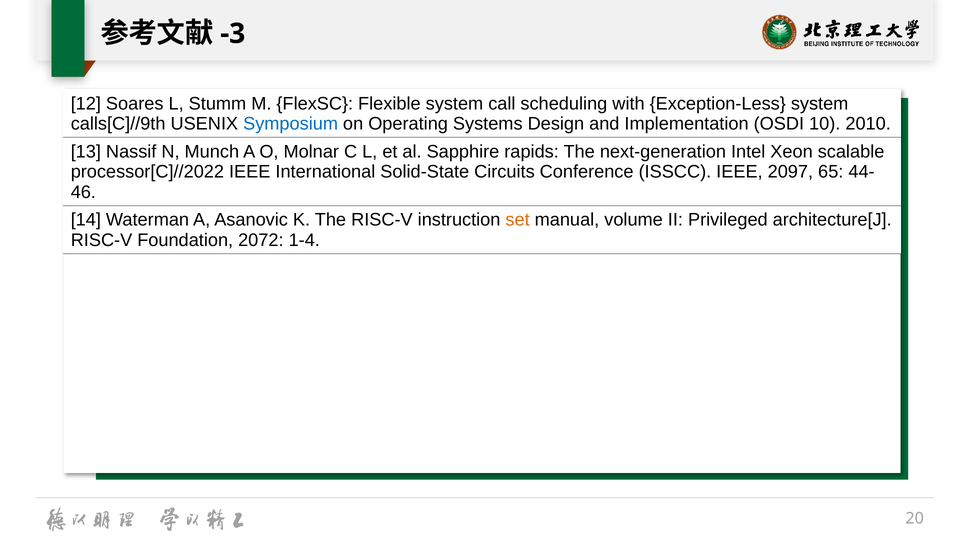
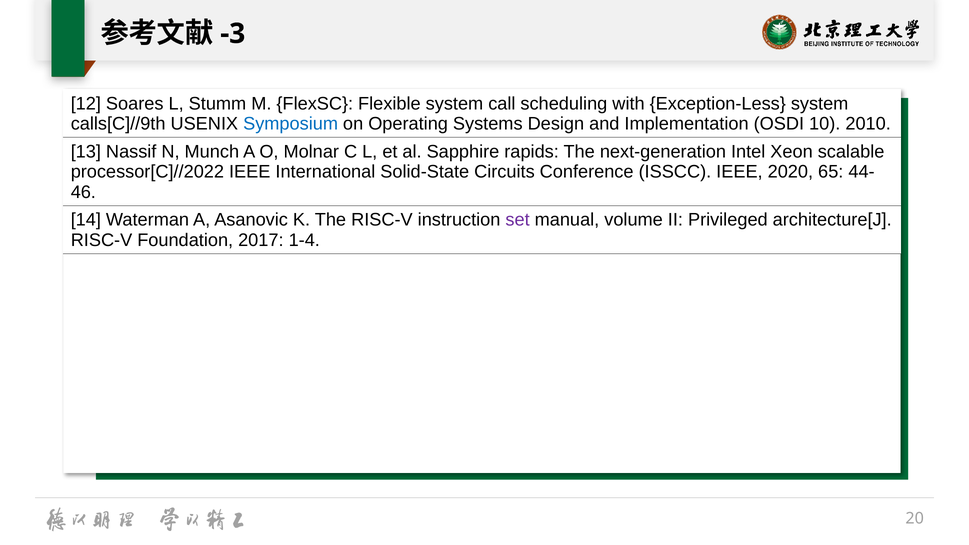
2097: 2097 -> 2020
set colour: orange -> purple
2072: 2072 -> 2017
